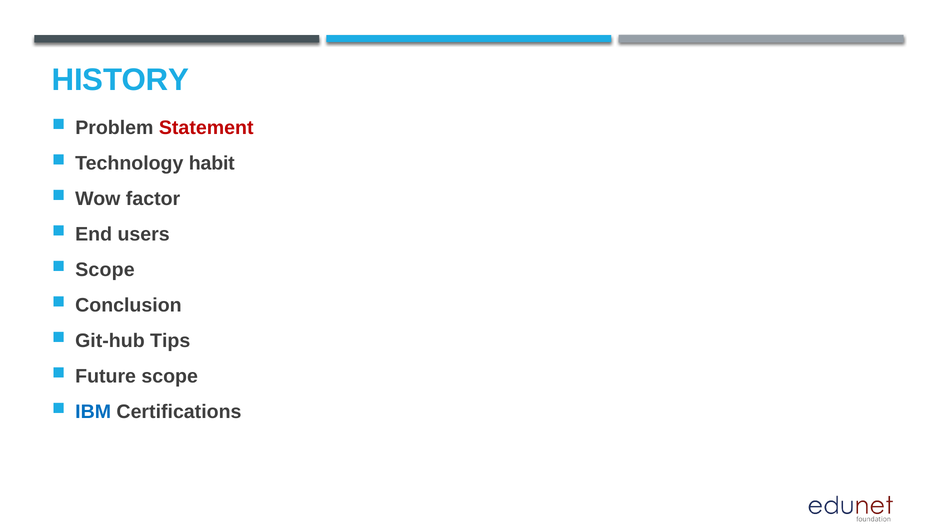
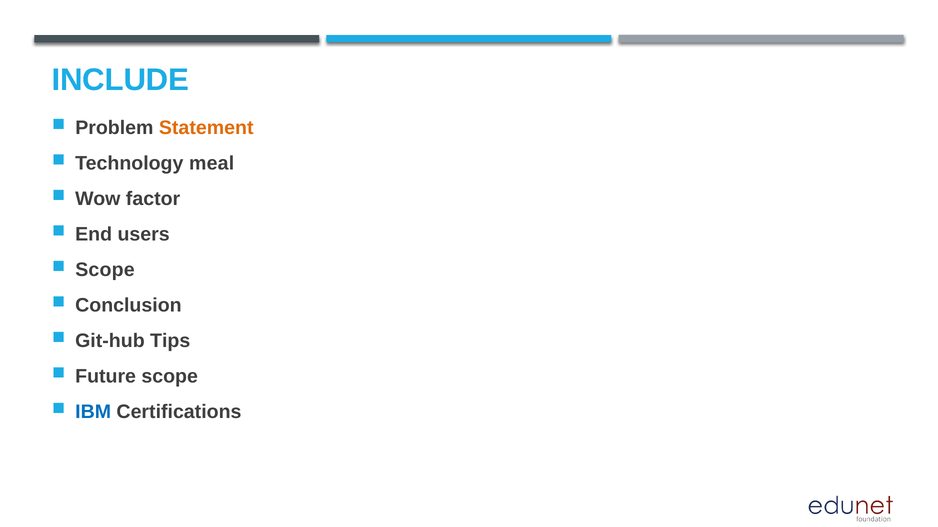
HISTORY: HISTORY -> INCLUDE
Statement colour: red -> orange
habit: habit -> meal
